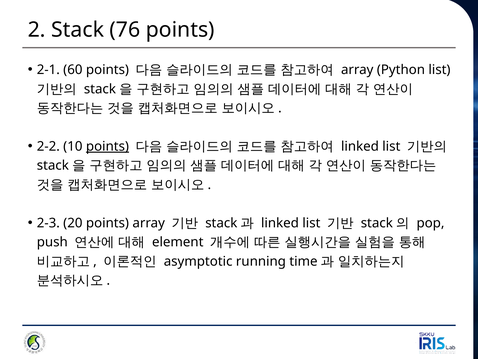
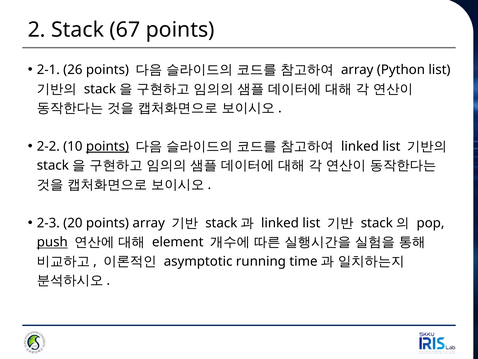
76: 76 -> 67
60: 60 -> 26
push underline: none -> present
